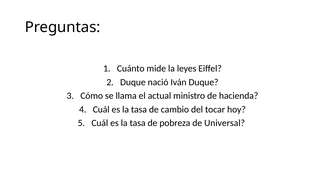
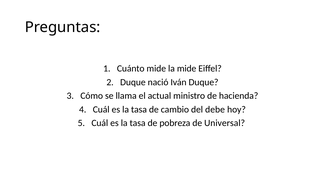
la leyes: leyes -> mide
tocar: tocar -> debe
